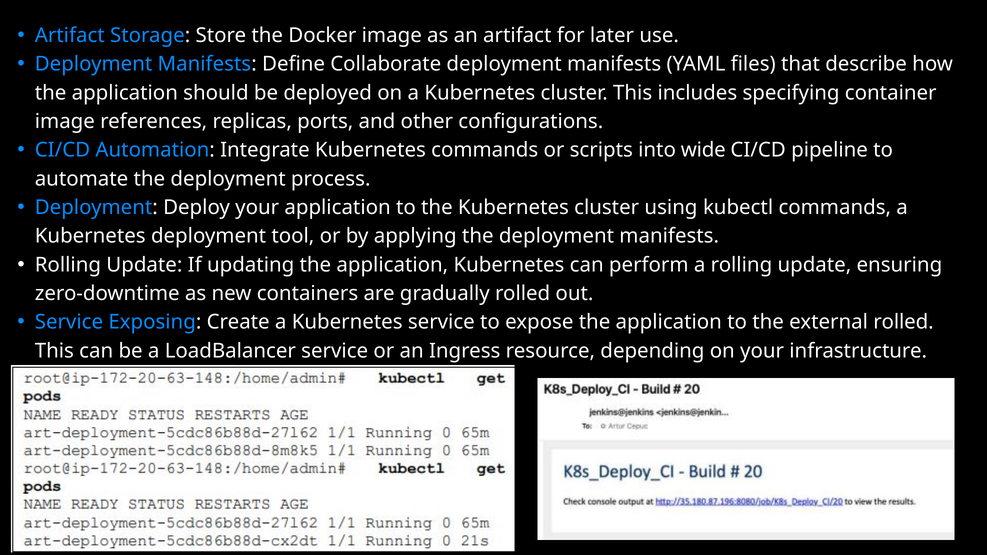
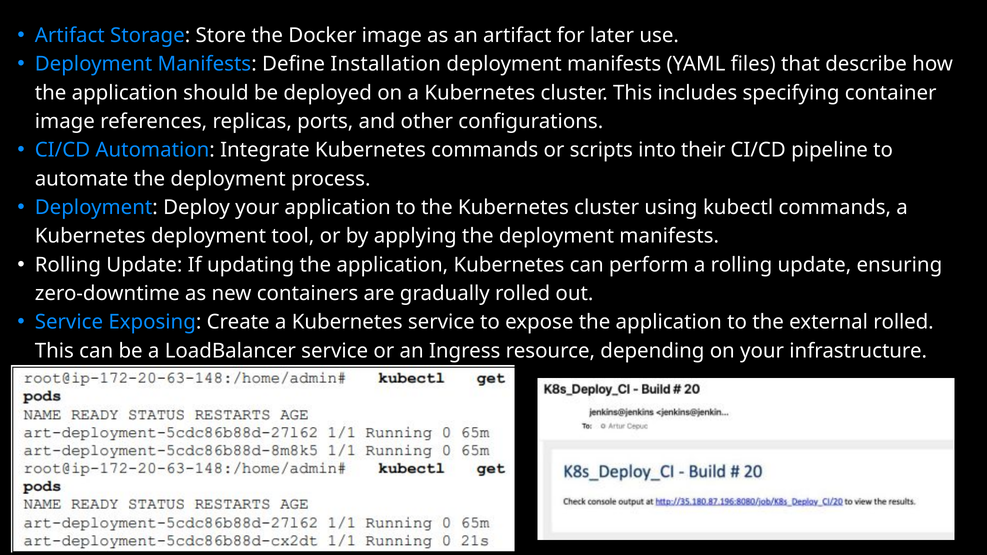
Collaborate: Collaborate -> Installation
wide: wide -> their
